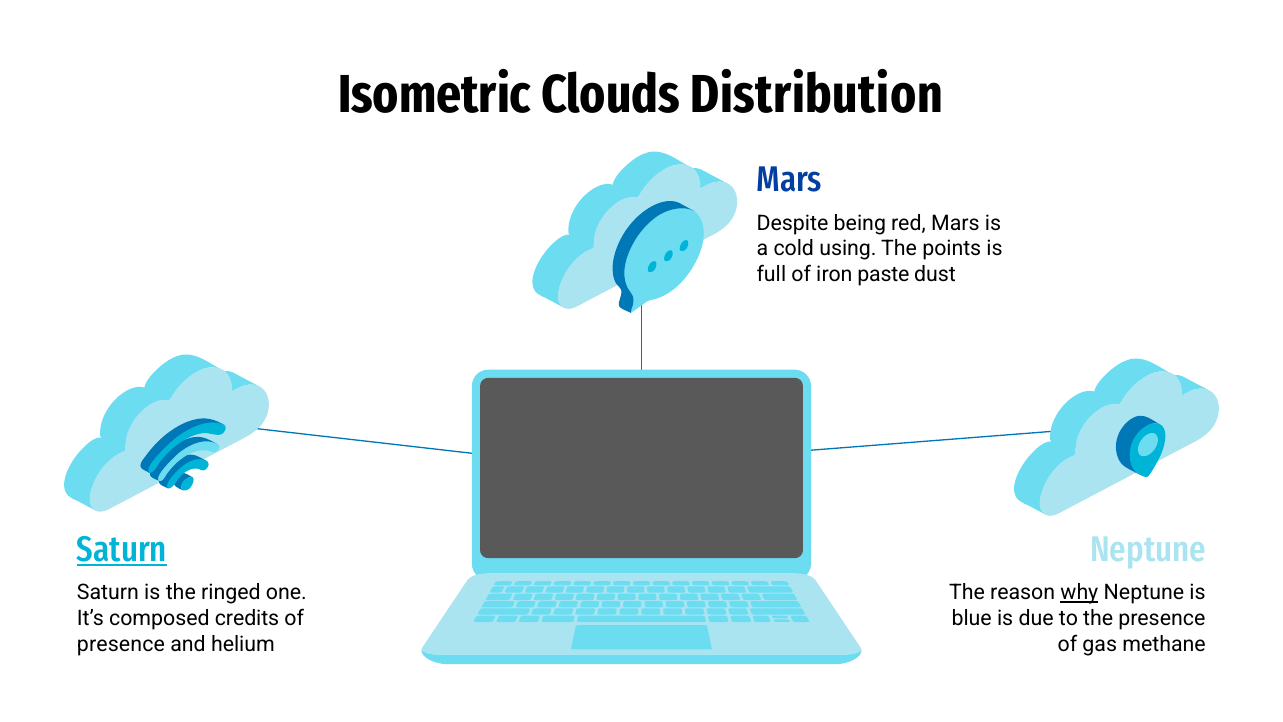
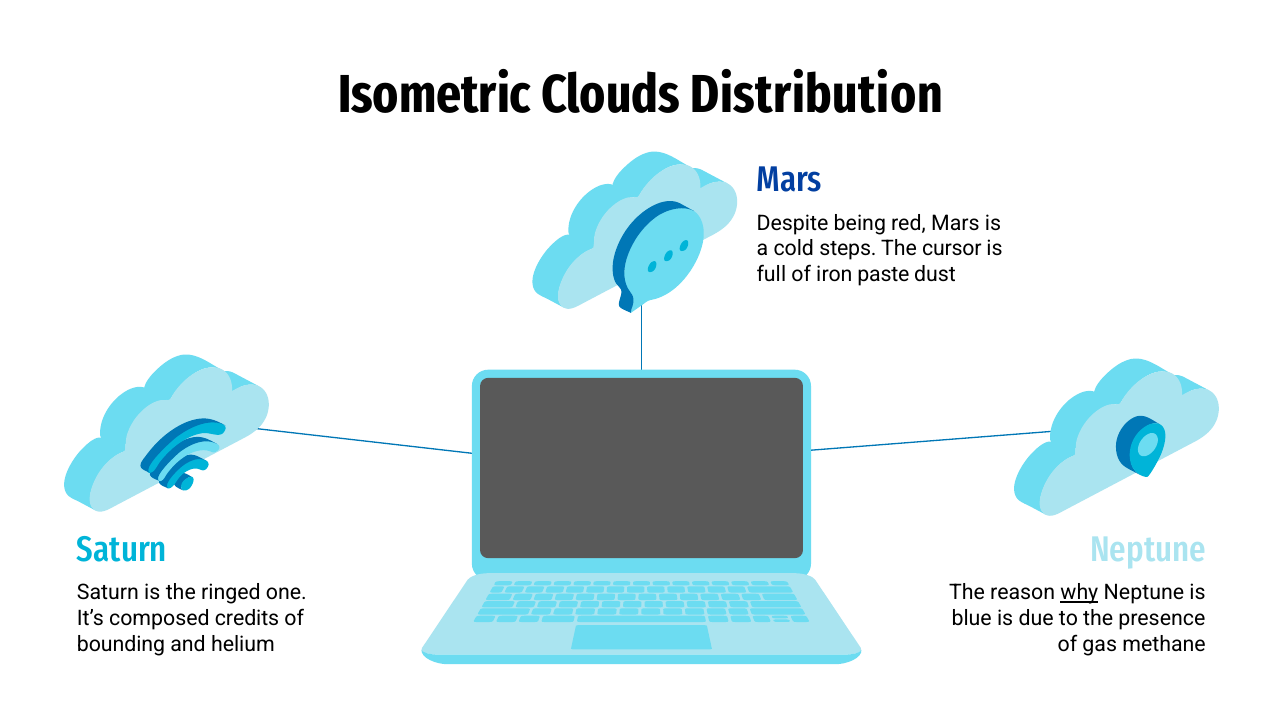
using: using -> steps
points: points -> cursor
Saturn at (122, 549) underline: present -> none
presence at (121, 644): presence -> bounding
